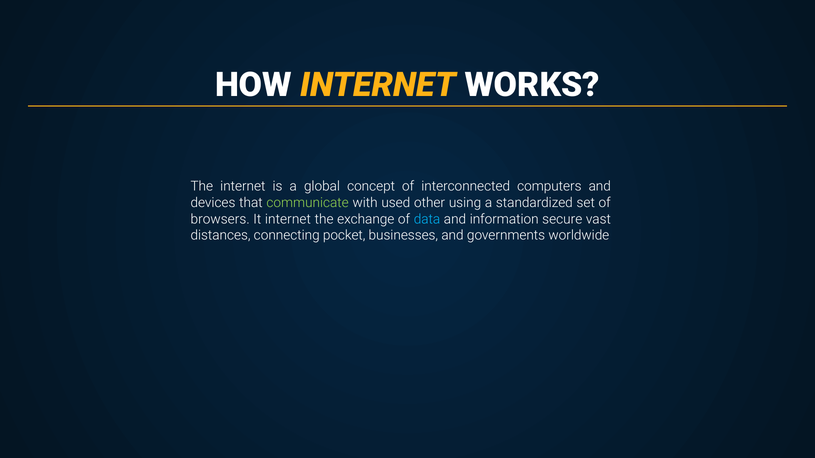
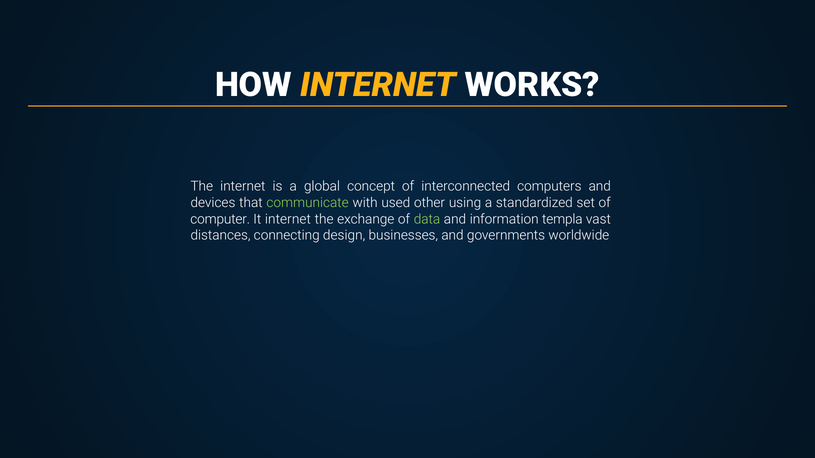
browsers: browsers -> computer
data colour: light blue -> light green
secure: secure -> templa
pocket: pocket -> design
